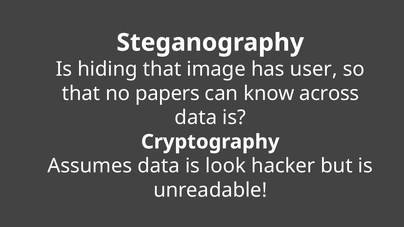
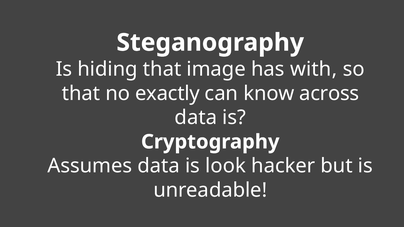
user: user -> with
papers: papers -> exactly
